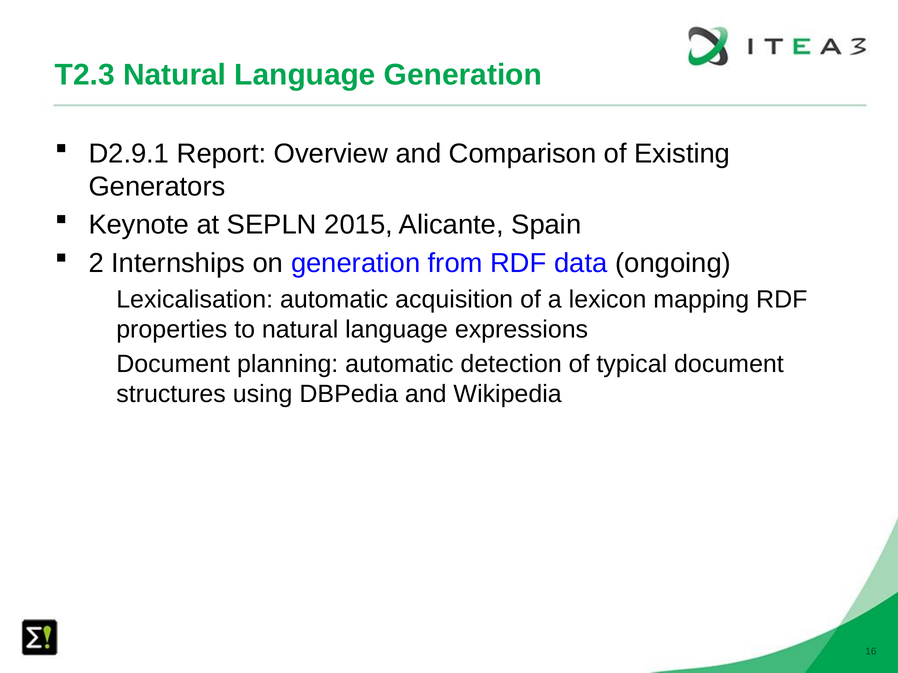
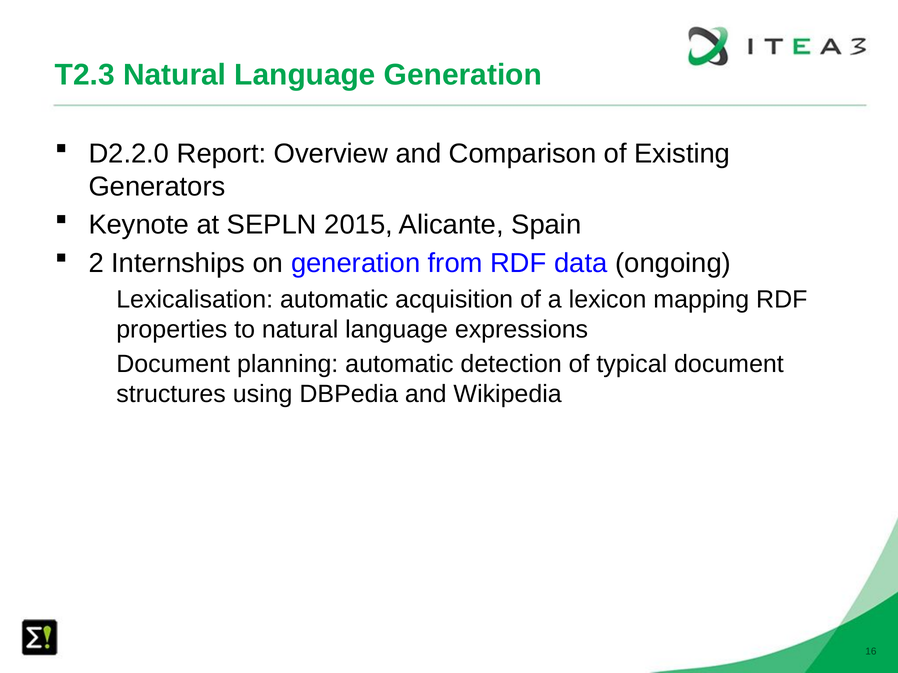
D2.9.1: D2.9.1 -> D2.2.0
